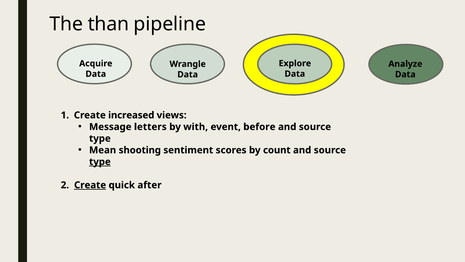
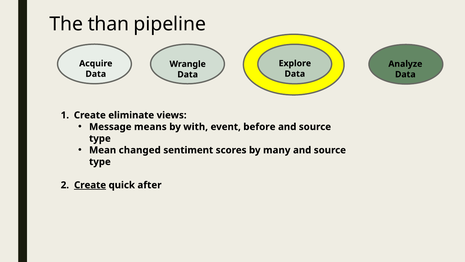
increased: increased -> eliminate
letters: letters -> means
shooting: shooting -> changed
count: count -> many
type at (100, 162) underline: present -> none
